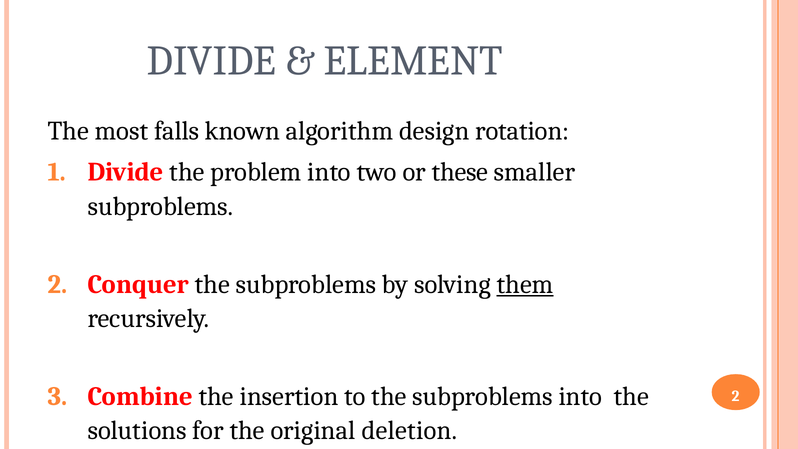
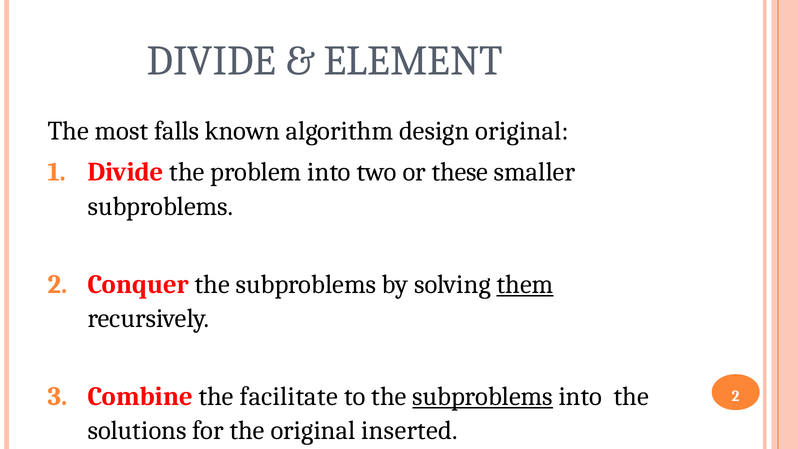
design rotation: rotation -> original
insertion: insertion -> facilitate
subproblems at (483, 396) underline: none -> present
deletion: deletion -> inserted
